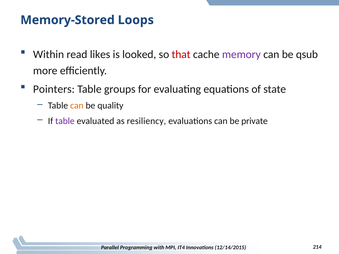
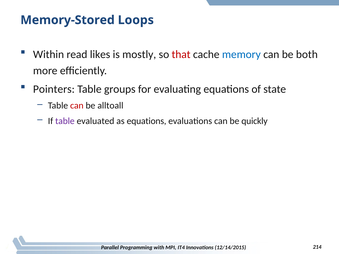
looked: looked -> mostly
memory colour: purple -> blue
qsub: qsub -> both
can at (77, 106) colour: orange -> red
quality: quality -> alltoall
as resiliency: resiliency -> equations
private: private -> quickly
